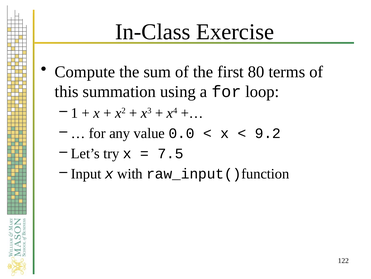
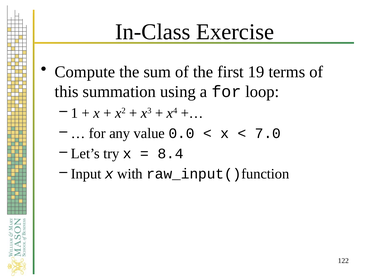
80: 80 -> 19
9.2: 9.2 -> 7.0
7.5: 7.5 -> 8.4
